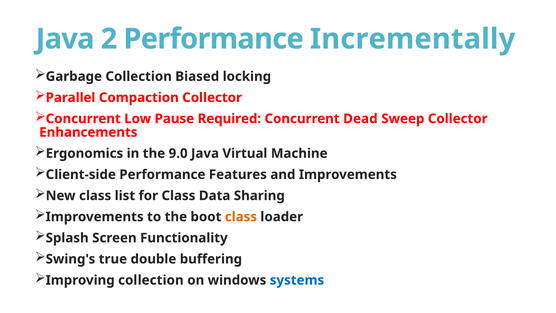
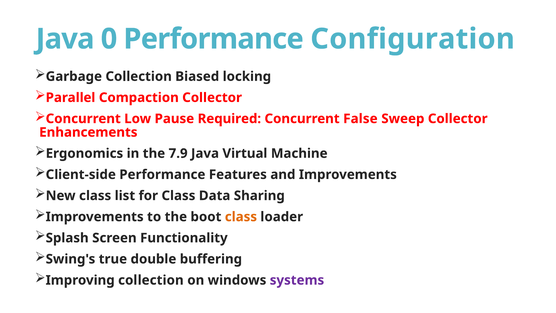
2: 2 -> 0
Incrementally: Incrementally -> Configuration
Dead: Dead -> False
9.0: 9.0 -> 7.9
systems colour: blue -> purple
